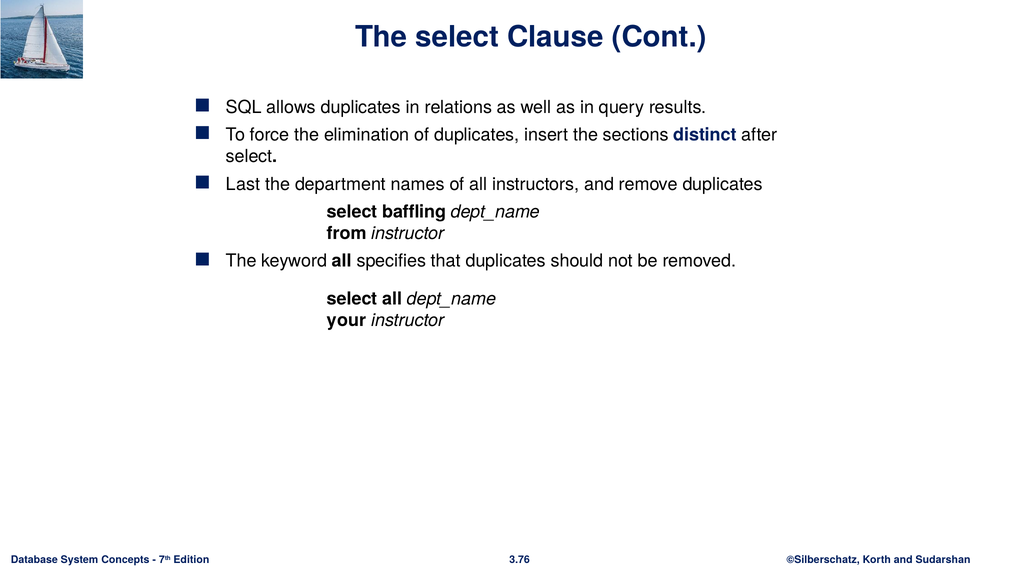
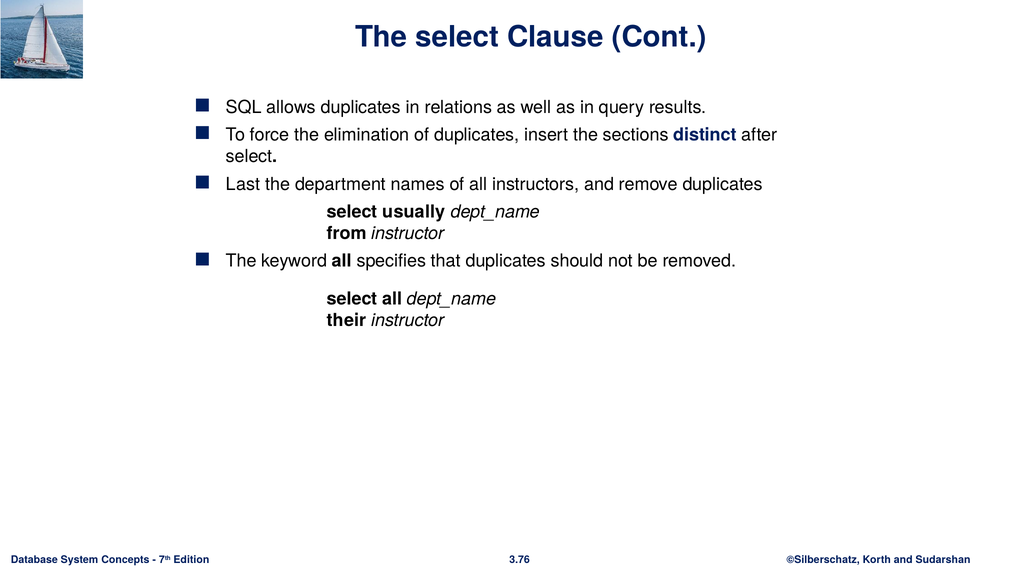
baffling: baffling -> usually
your: your -> their
